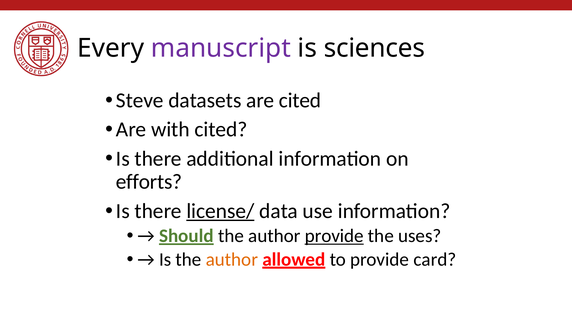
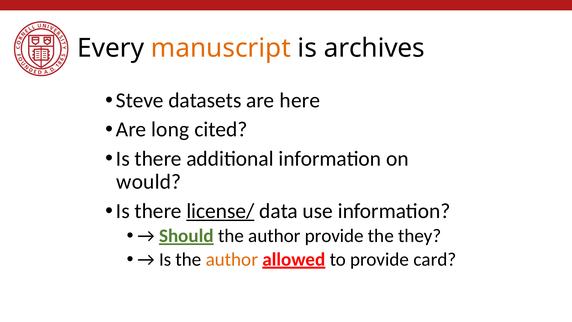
manuscript colour: purple -> orange
sciences: sciences -> archives
are cited: cited -> here
with: with -> long
efforts: efforts -> would
provide at (334, 236) underline: present -> none
uses: uses -> they
